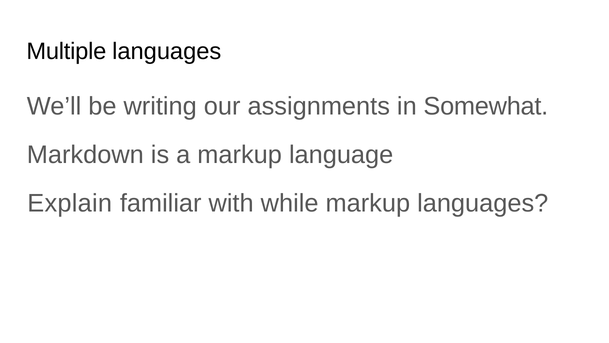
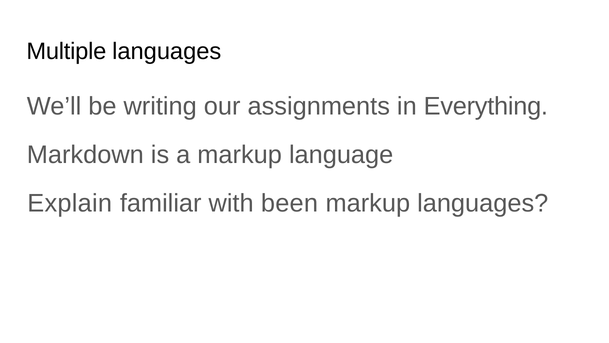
Somewhat: Somewhat -> Everything
while: while -> been
